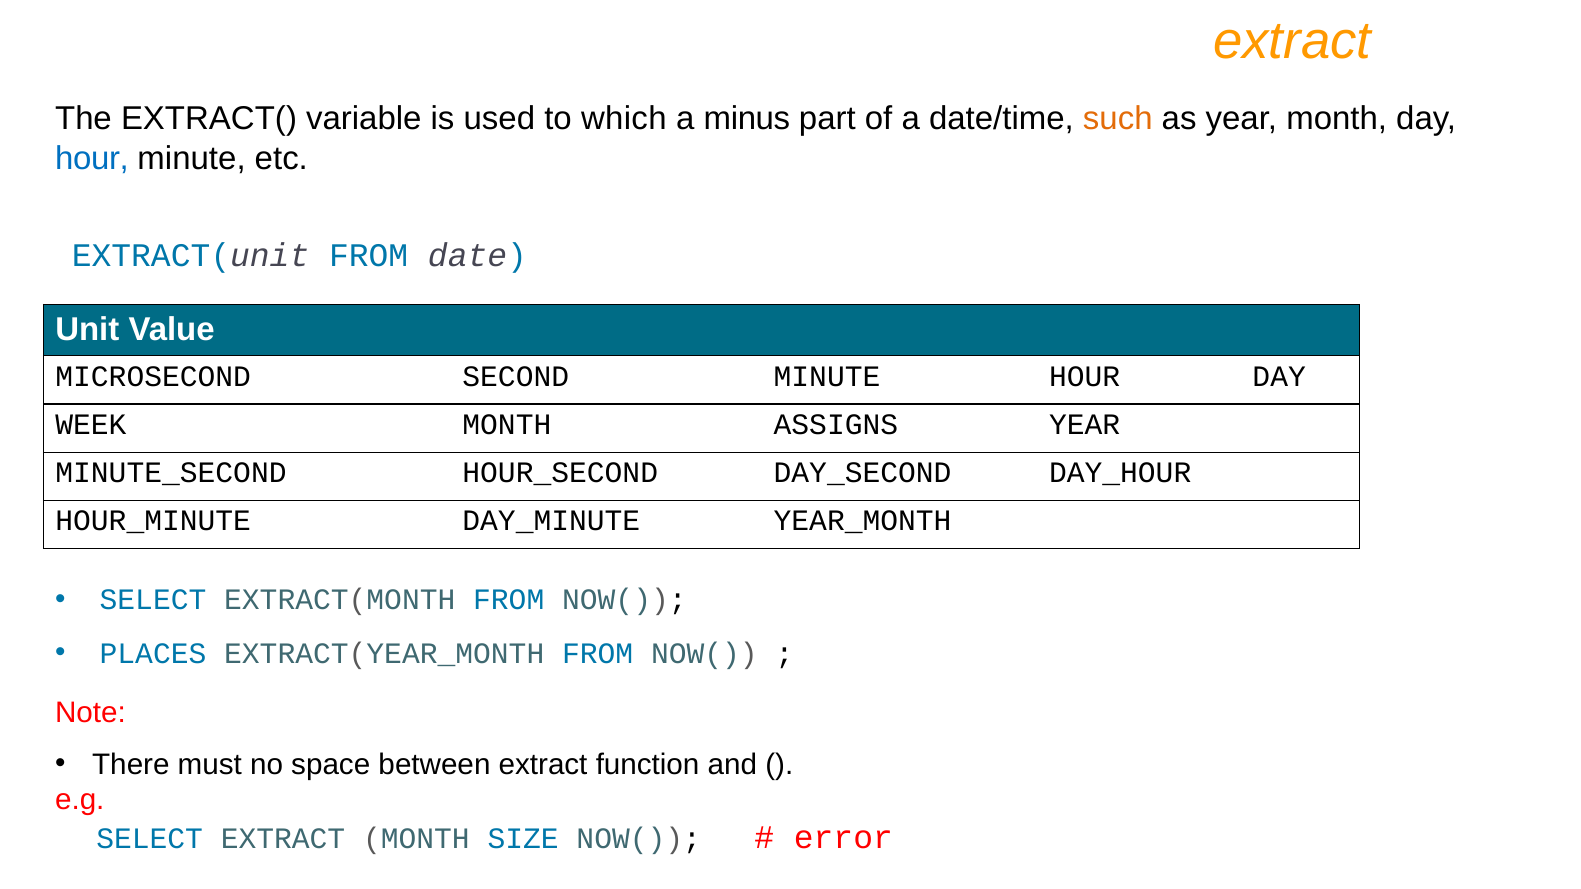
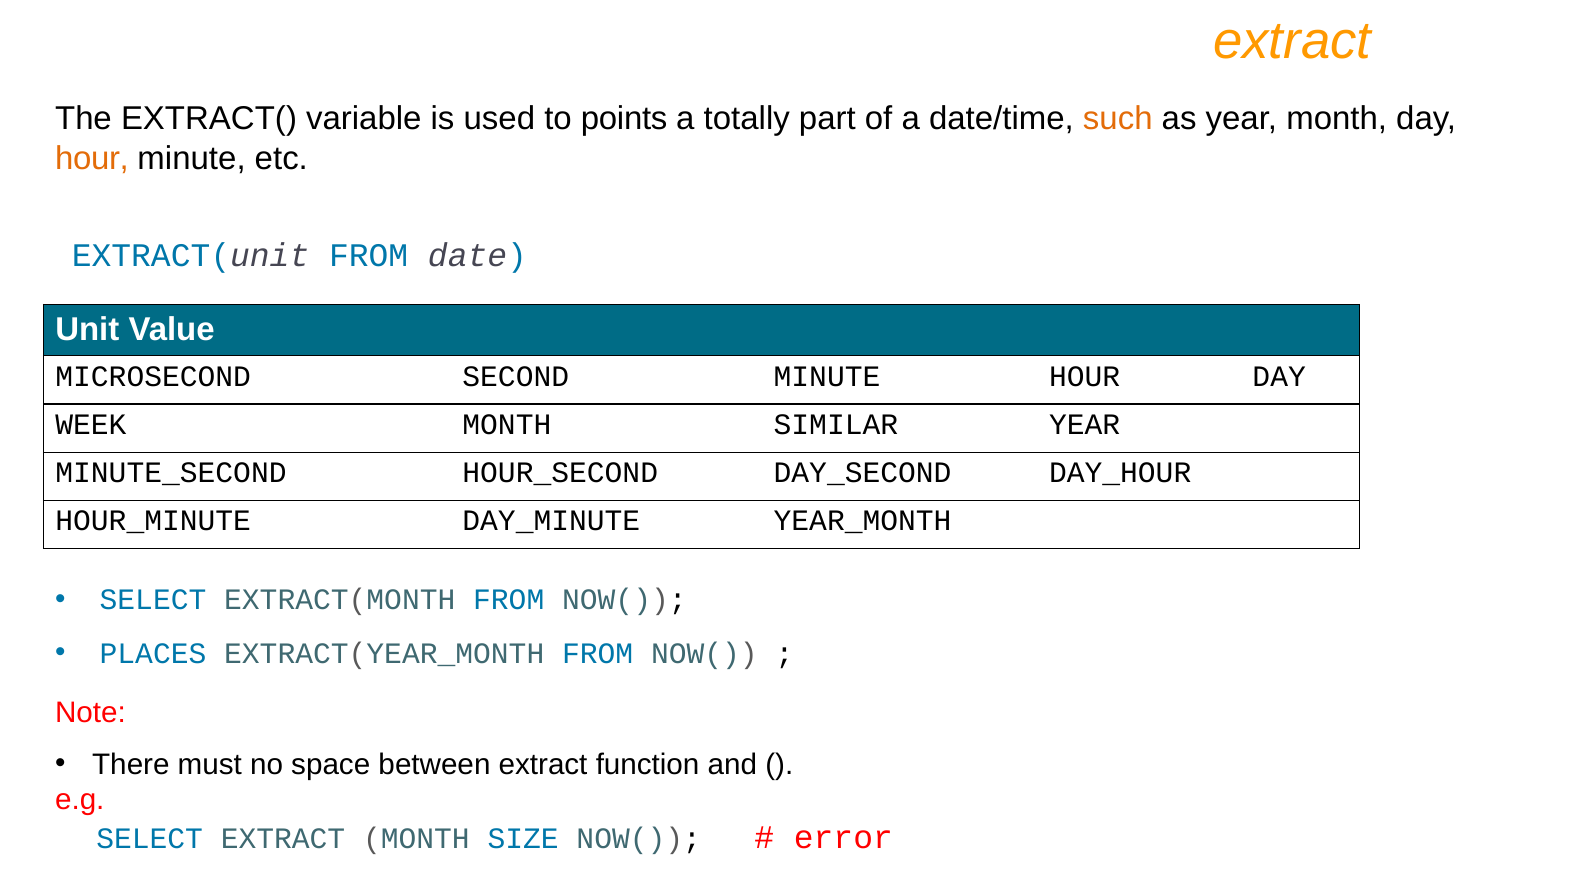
which: which -> points
minus: minus -> totally
hour at (92, 159) colour: blue -> orange
ASSIGNS: ASSIGNS -> SIMILAR
